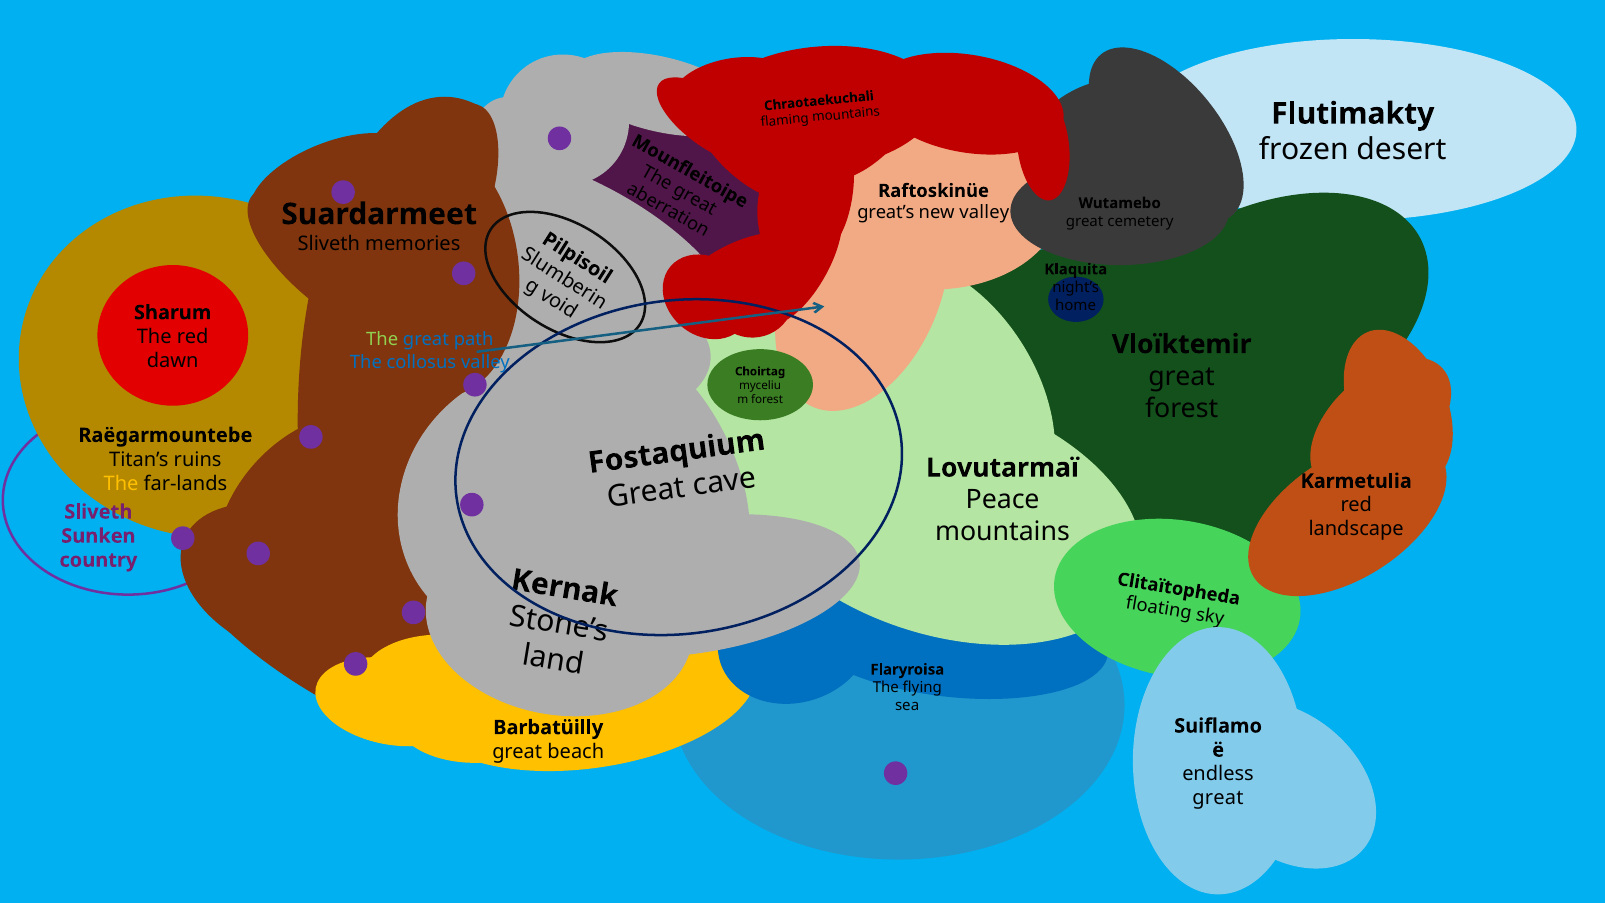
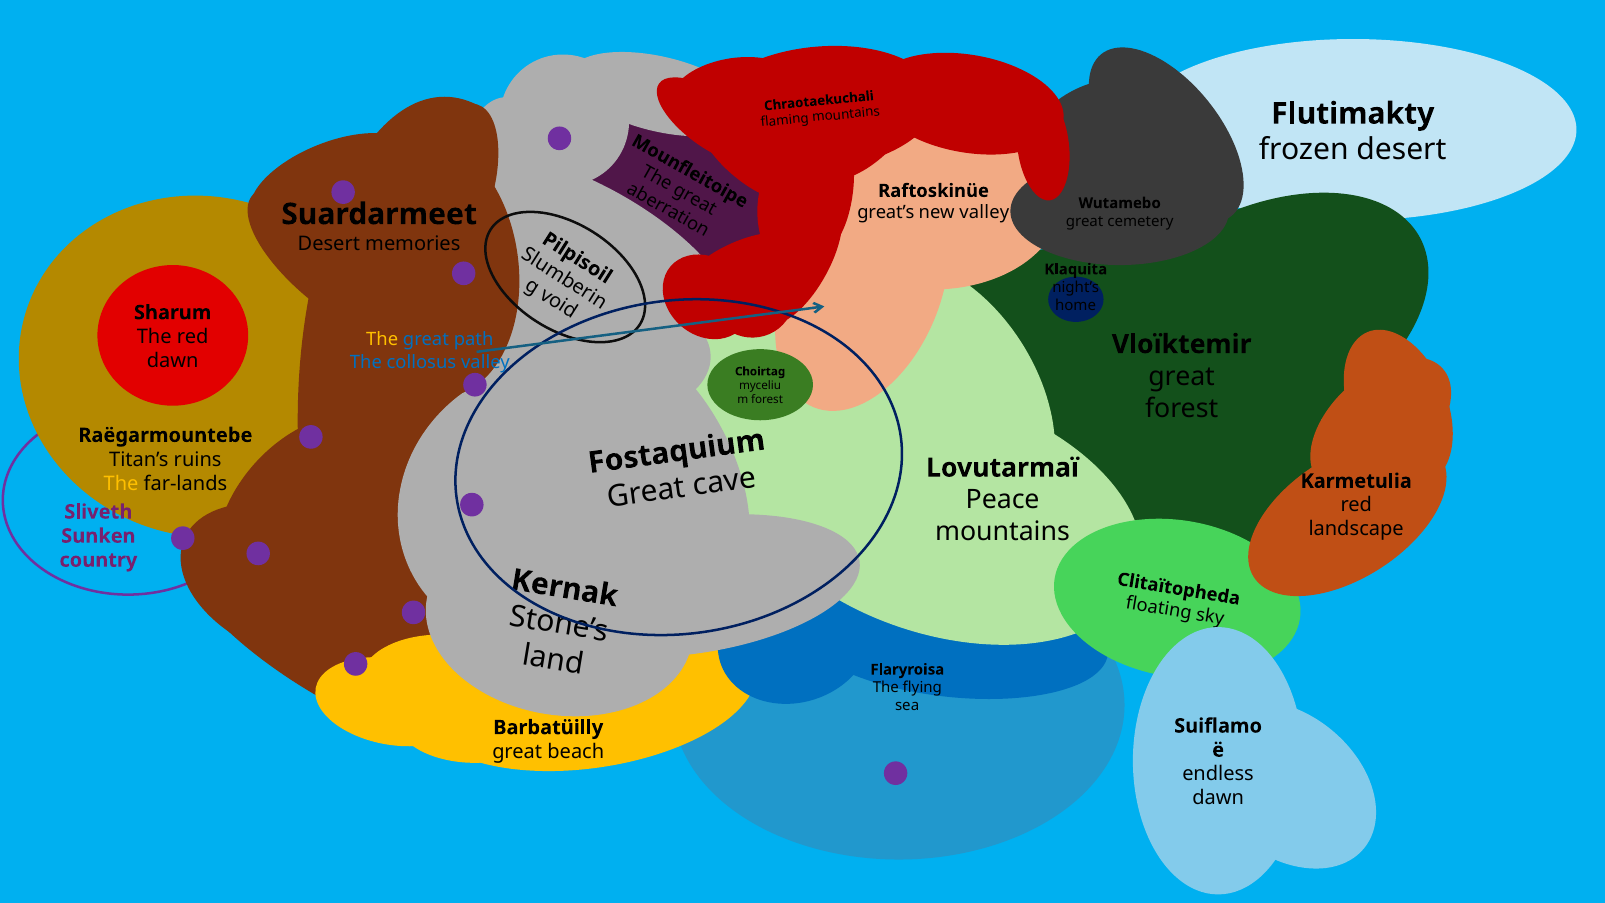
Sliveth at (329, 244): Sliveth -> Desert
The at (382, 340) colour: light green -> yellow
great at (1218, 798): great -> dawn
